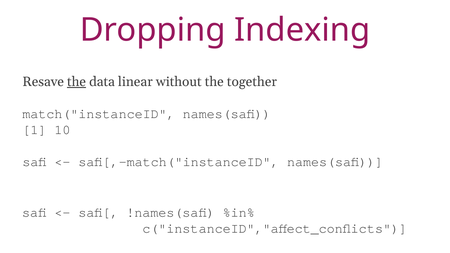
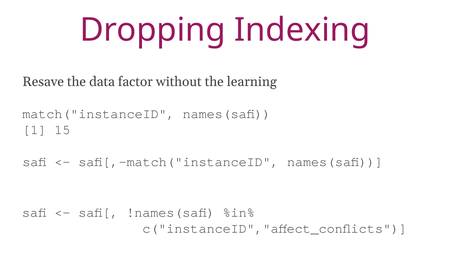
the at (76, 82) underline: present -> none
linear: linear -> factor
together: together -> learning
10: 10 -> 15
